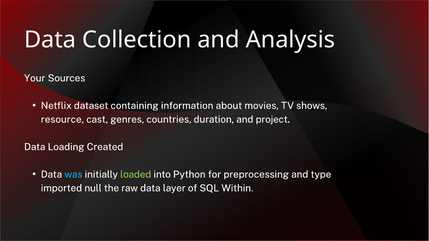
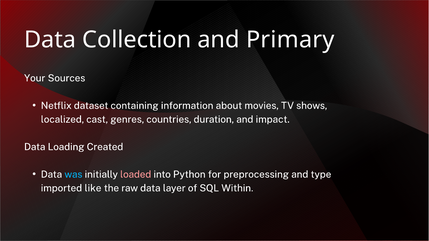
Analysis: Analysis -> Primary
resource: resource -> localized
project: project -> impact
loaded colour: light green -> pink
null: null -> like
